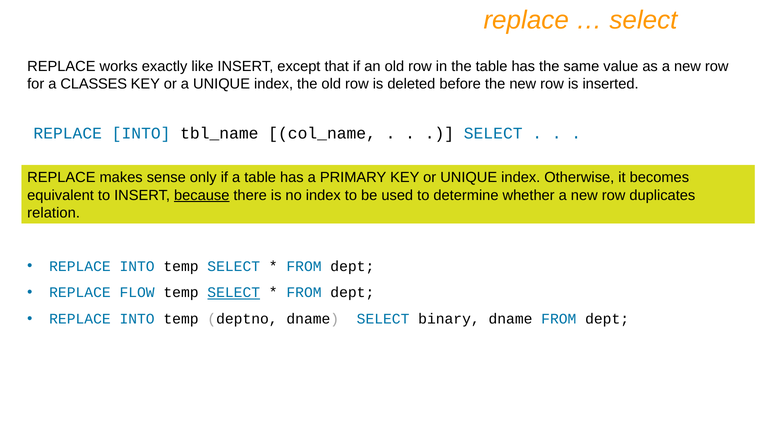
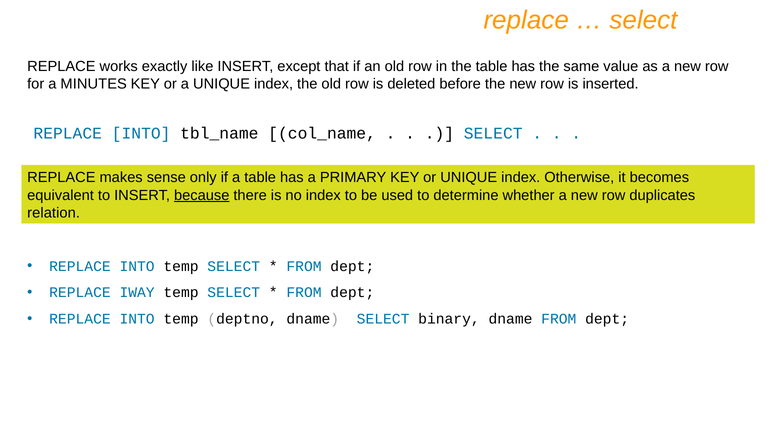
CLASSES: CLASSES -> MINUTES
FLOW: FLOW -> IWAY
SELECT at (234, 293) underline: present -> none
